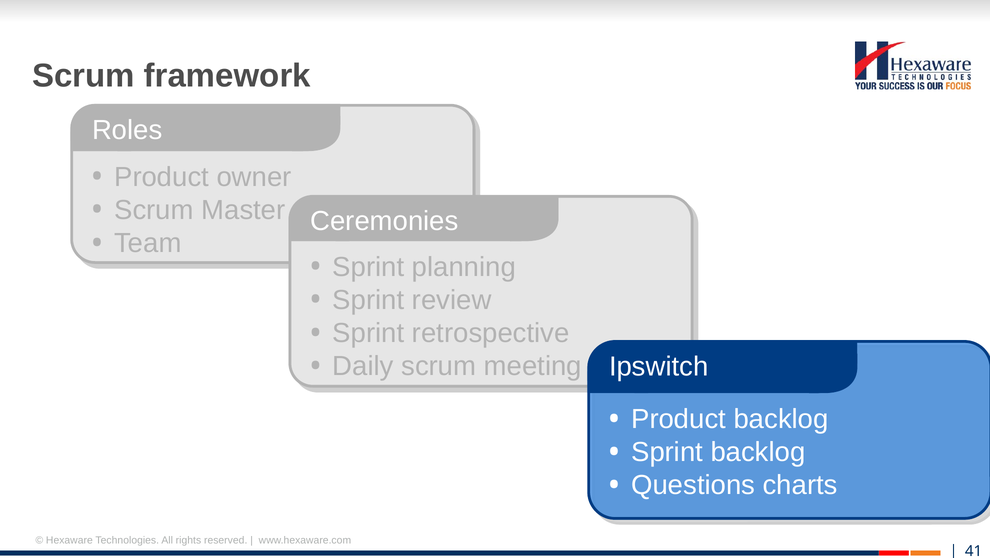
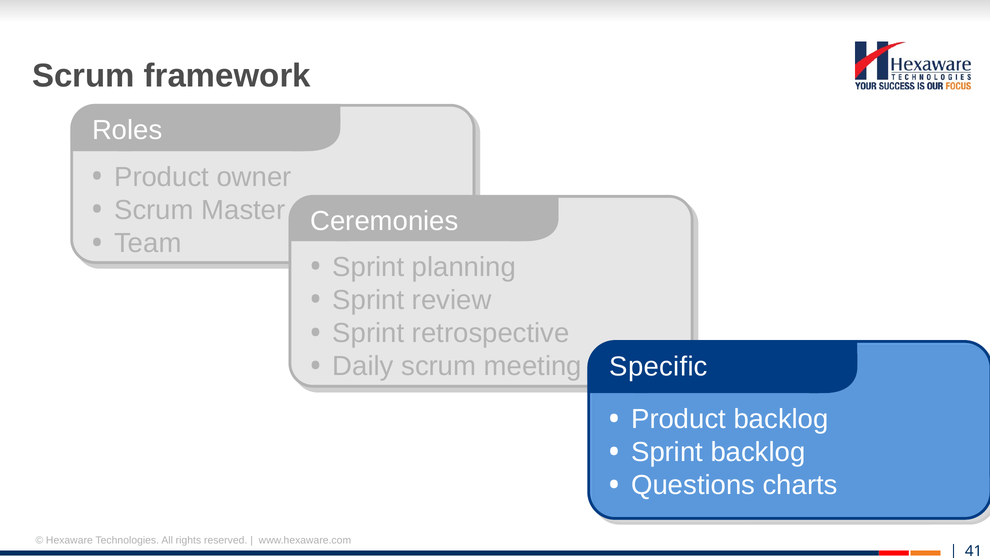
Ipswitch: Ipswitch -> Specific
